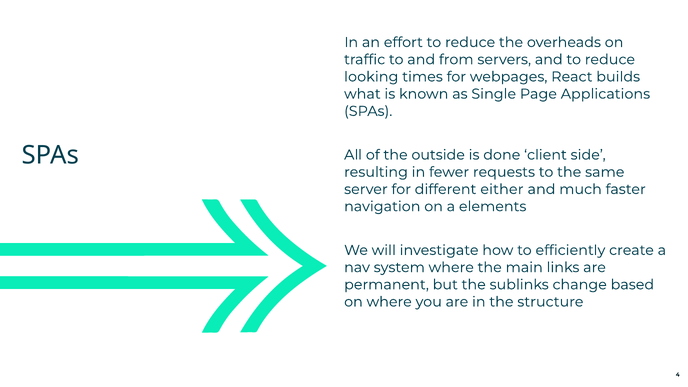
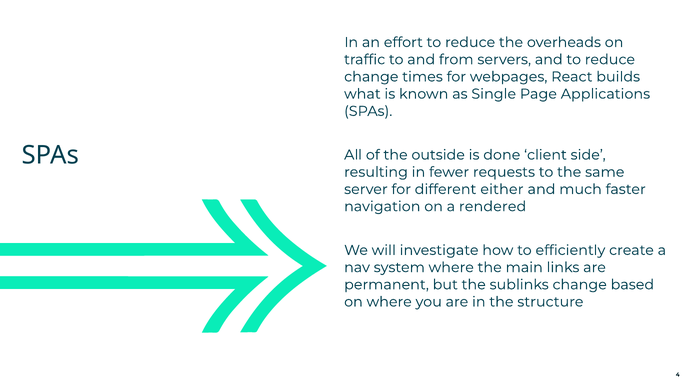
looking at (371, 77): looking -> change
elements: elements -> rendered
